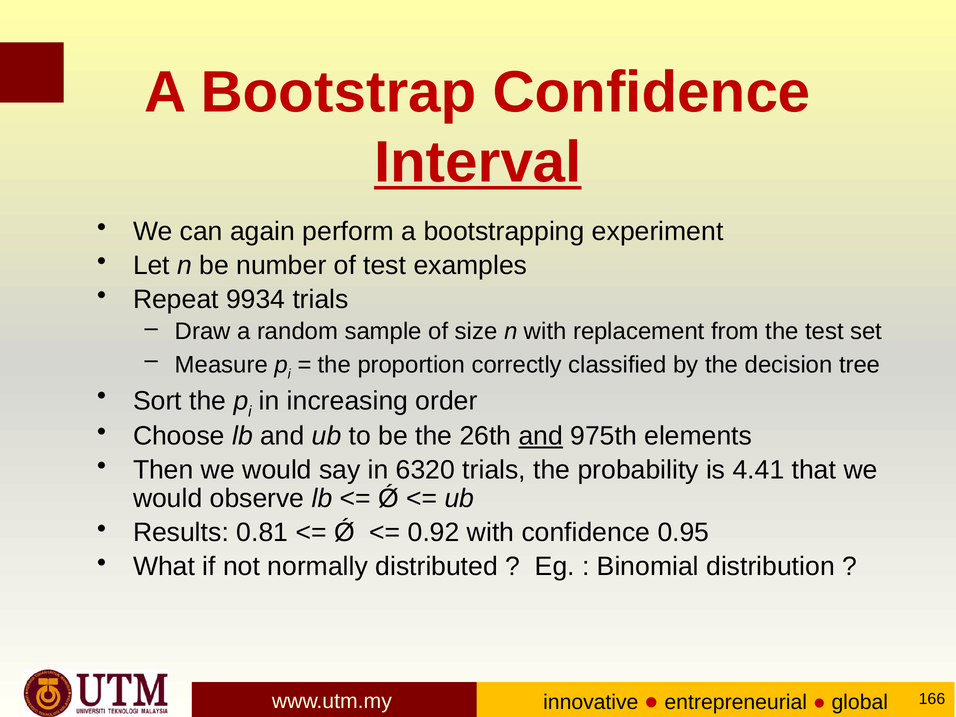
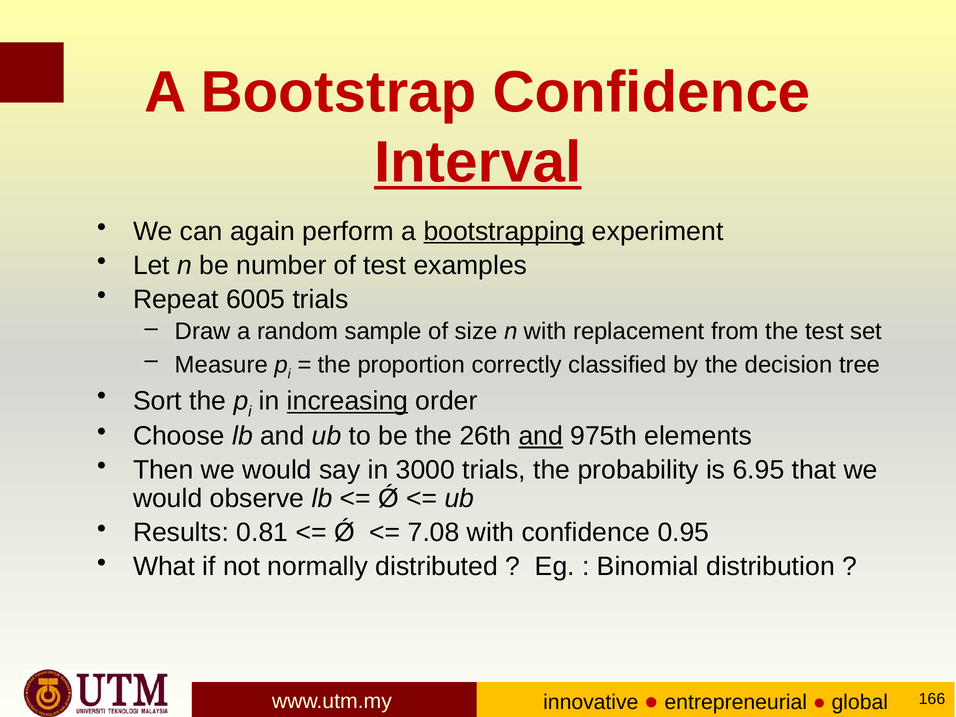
bootstrapping underline: none -> present
9934: 9934 -> 6005
increasing underline: none -> present
6320: 6320 -> 3000
4.41: 4.41 -> 6.95
0.92: 0.92 -> 7.08
